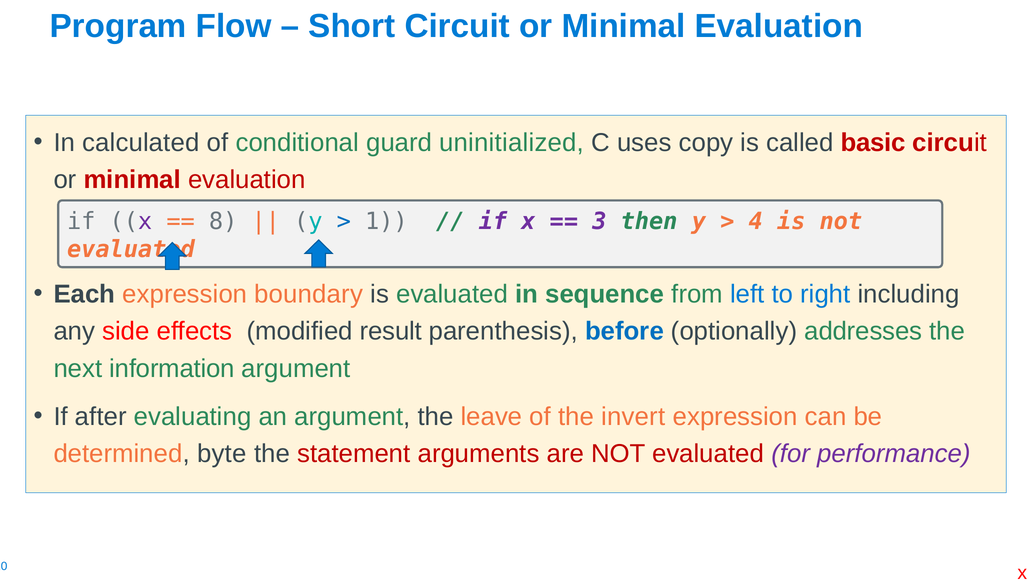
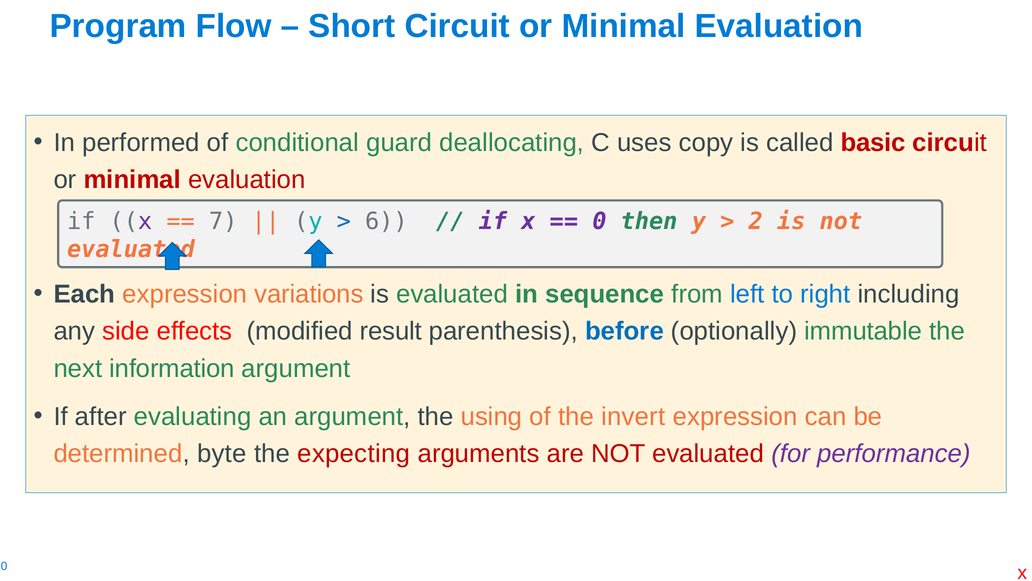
calculated: calculated -> performed
uninitialized: uninitialized -> deallocating
8: 8 -> 7
1: 1 -> 6
3: 3 -> 0
4: 4 -> 2
boundary: boundary -> variations
addresses: addresses -> immutable
leave: leave -> using
statement: statement -> expecting
